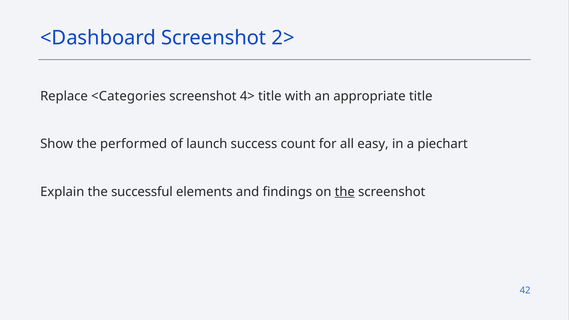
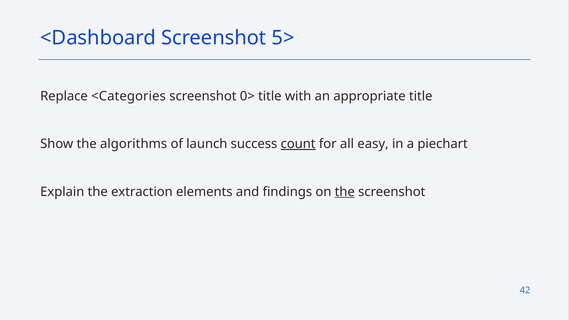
2>: 2> -> 5>
4>: 4> -> 0>
performed: performed -> algorithms
count underline: none -> present
successful: successful -> extraction
